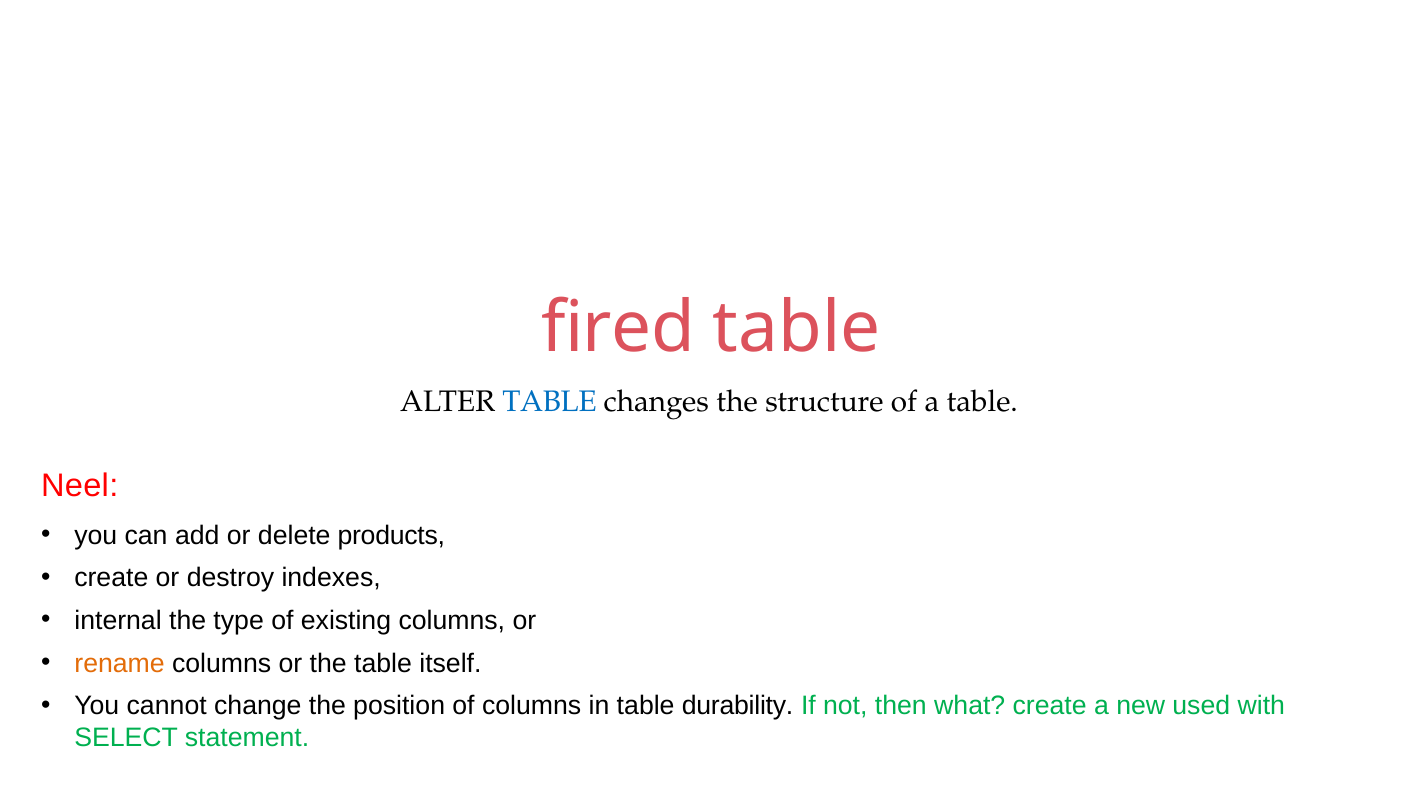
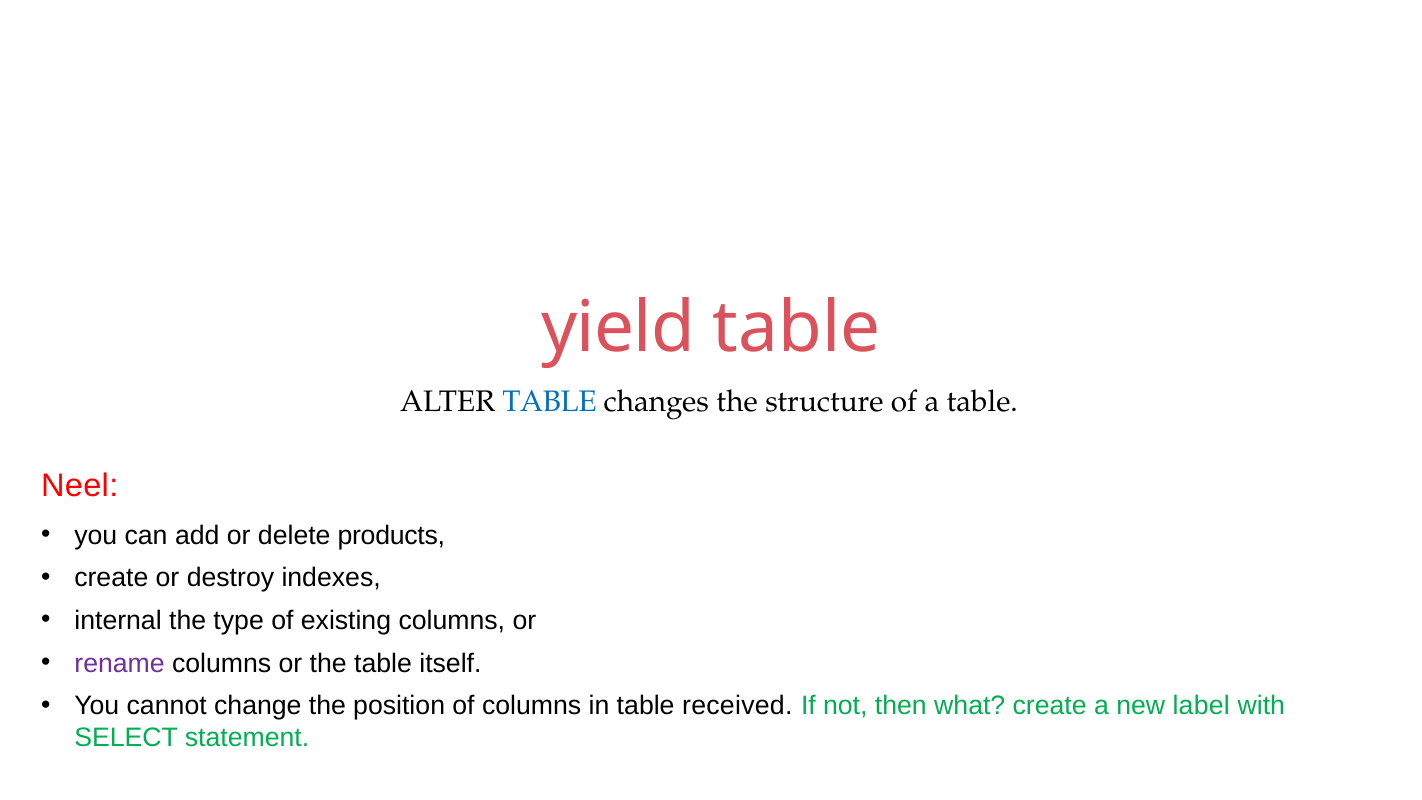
fired: fired -> yield
rename colour: orange -> purple
durability: durability -> received
used: used -> label
